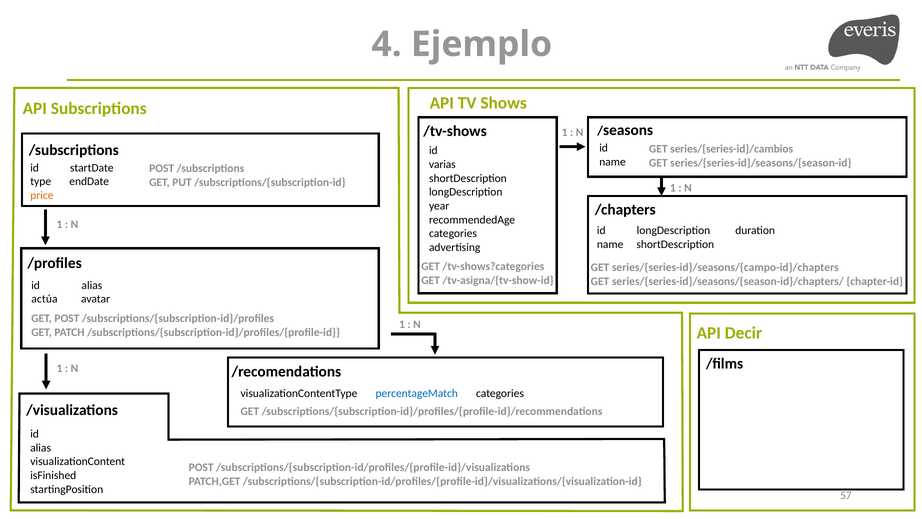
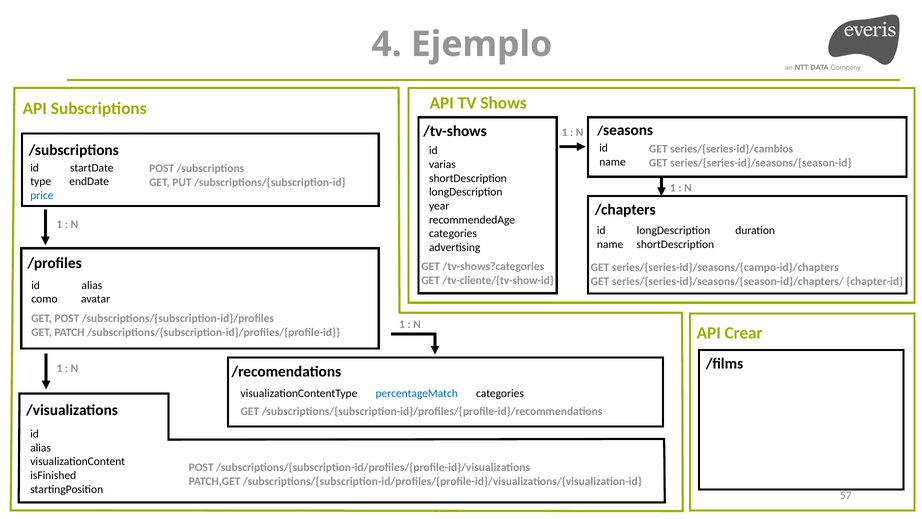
price colour: orange -> blue
/tv-asigna/{tv-show-id: /tv-asigna/{tv-show-id -> /tv-cliente/{tv-show-id
actúa: actúa -> como
Decir: Decir -> Crear
